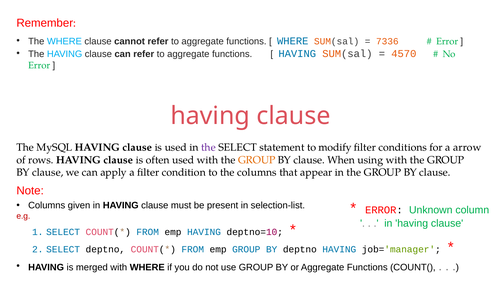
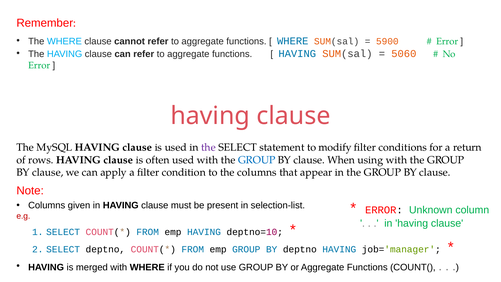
7336: 7336 -> 5900
4570: 4570 -> 5060
arrow: arrow -> return
GROUP at (257, 160) colour: orange -> blue
